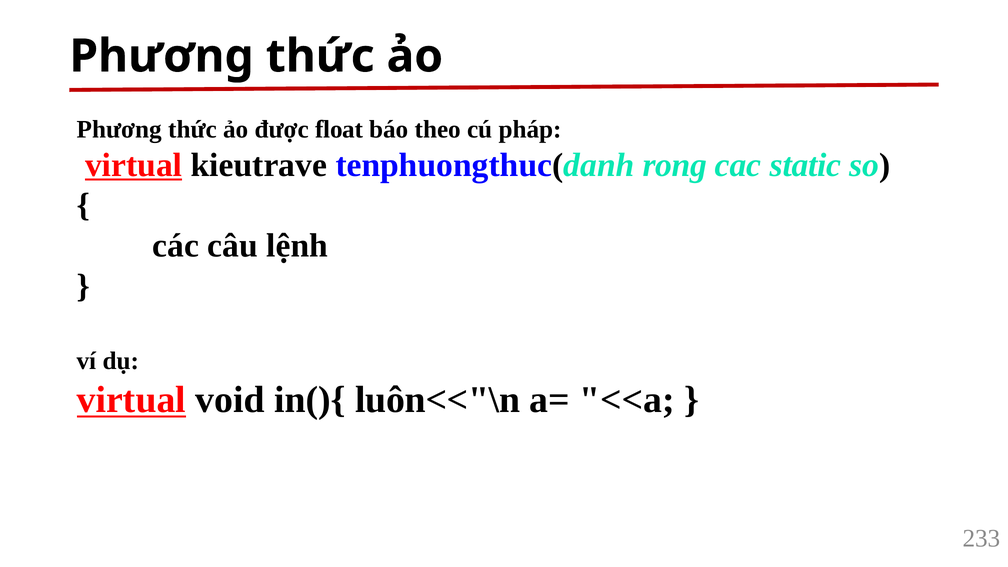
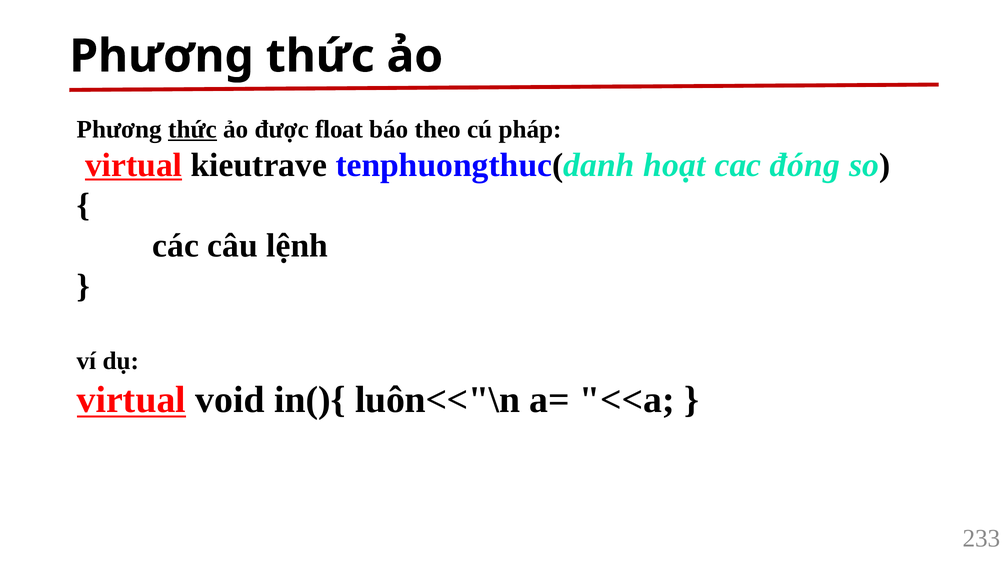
thức at (193, 129) underline: none -> present
rong: rong -> hoạt
static: static -> đóng
